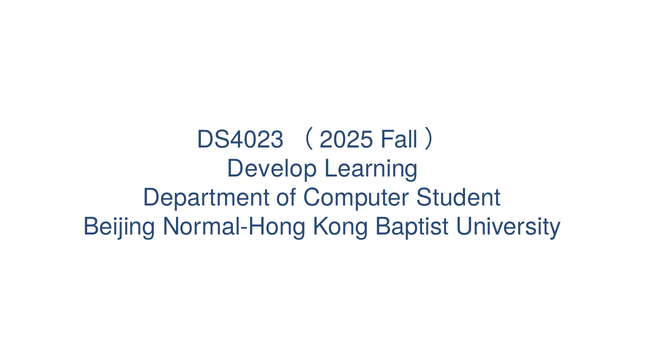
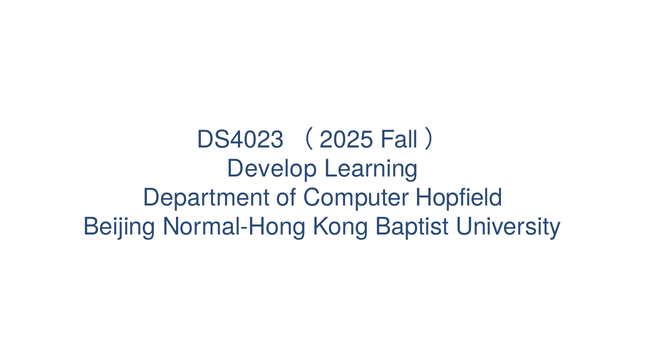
Student: Student -> Hopfield
